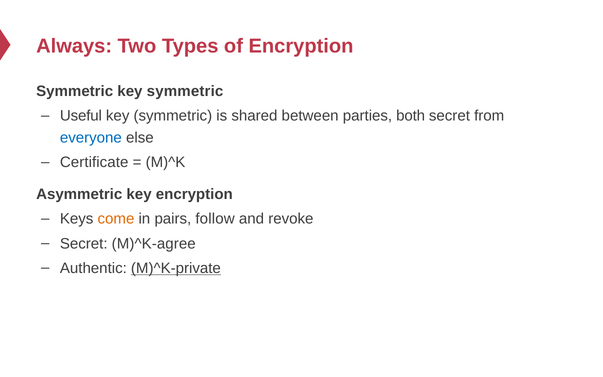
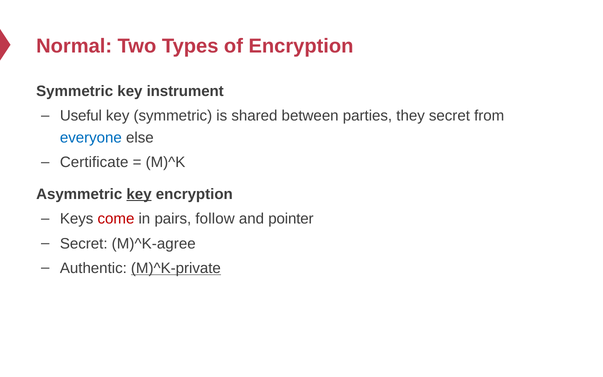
Always: Always -> Normal
Symmetric key symmetric: symmetric -> instrument
both: both -> they
key at (139, 194) underline: none -> present
come colour: orange -> red
revoke: revoke -> pointer
